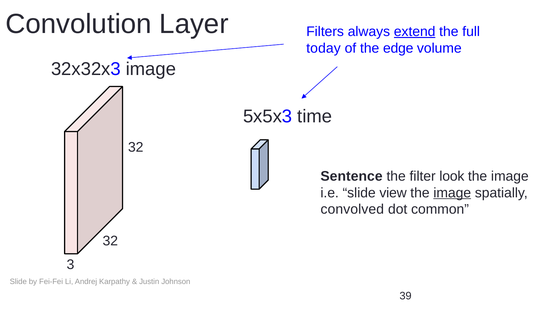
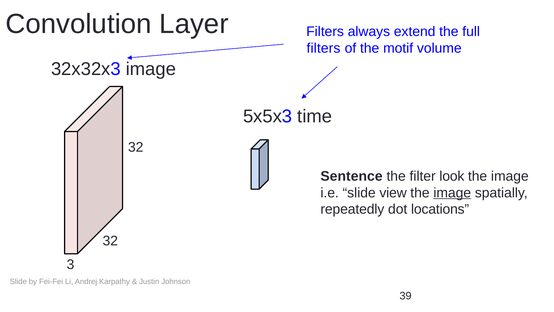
extend underline: present -> none
today at (323, 48): today -> filters
edge: edge -> motif
convolved: convolved -> repeatedly
common: common -> locations
